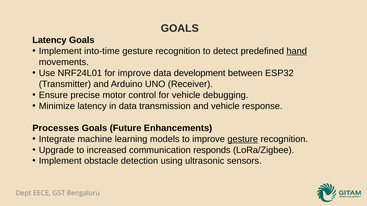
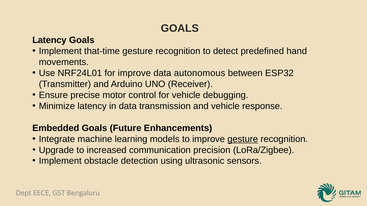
into-time: into-time -> that-time
hand underline: present -> none
development: development -> autonomous
Processes: Processes -> Embedded
responds: responds -> precision
